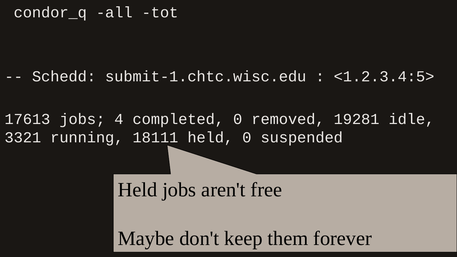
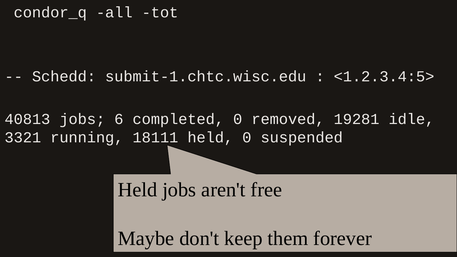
17613: 17613 -> 40813
4: 4 -> 6
